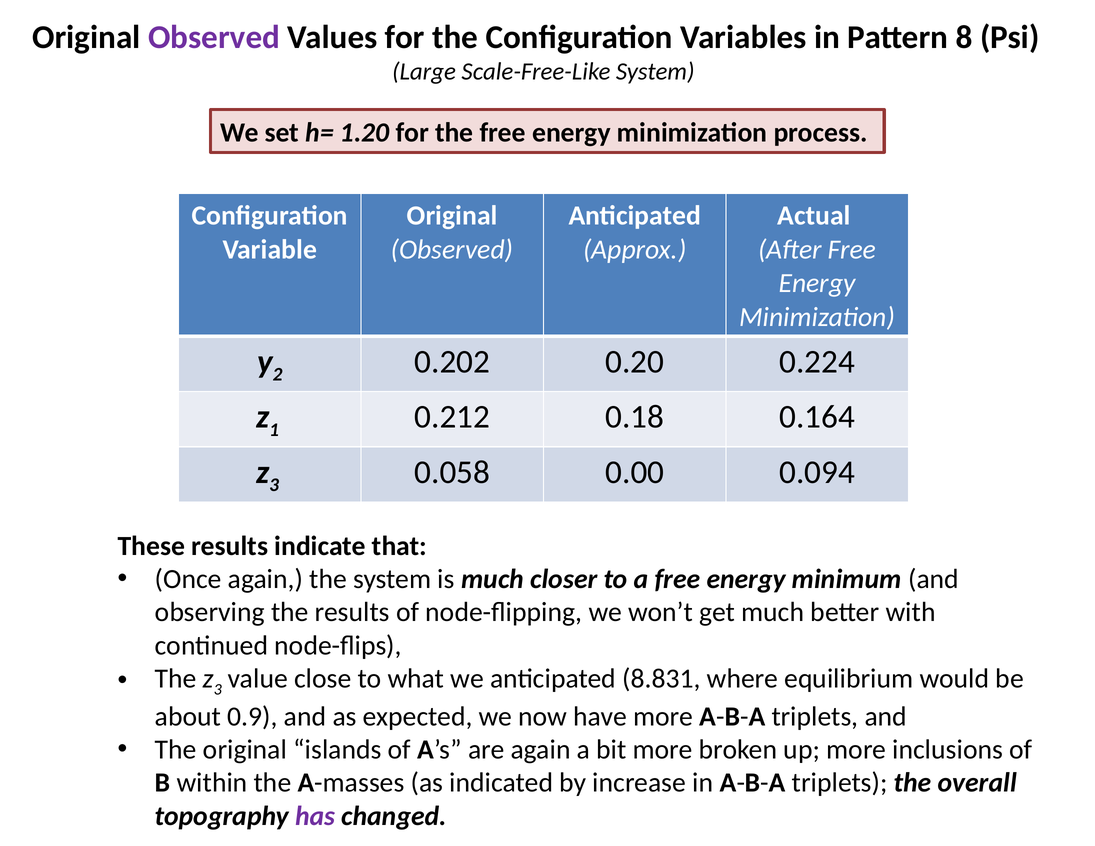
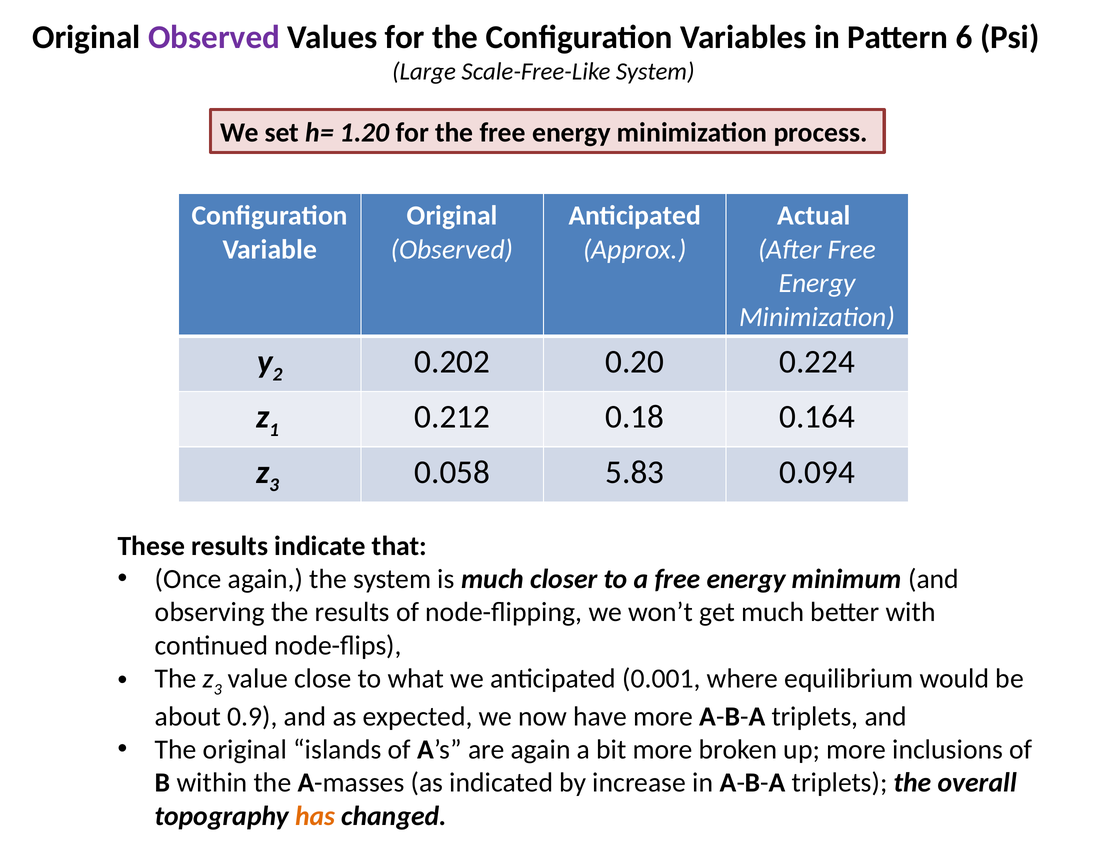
8: 8 -> 6
0.00: 0.00 -> 5.83
8.831: 8.831 -> 0.001
has colour: purple -> orange
